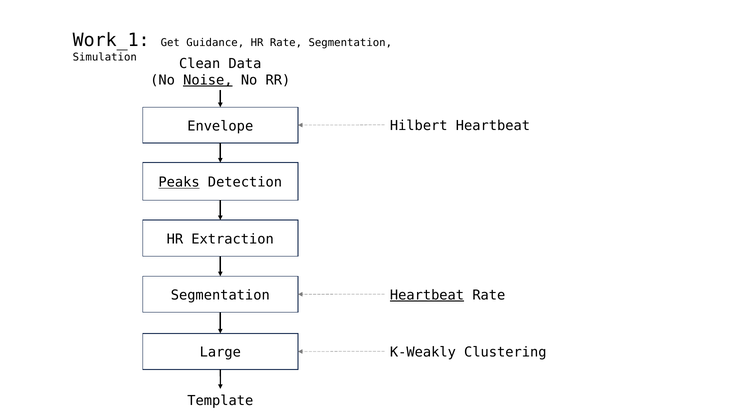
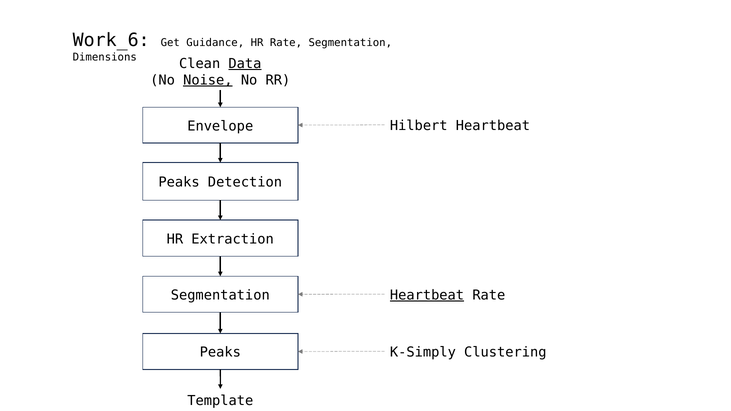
Work_1: Work_1 -> Work_6
Simulation: Simulation -> Dimensions
Data underline: none -> present
Peaks at (179, 182) underline: present -> none
K-Weakly: K-Weakly -> K-Simply
Large at (220, 353): Large -> Peaks
